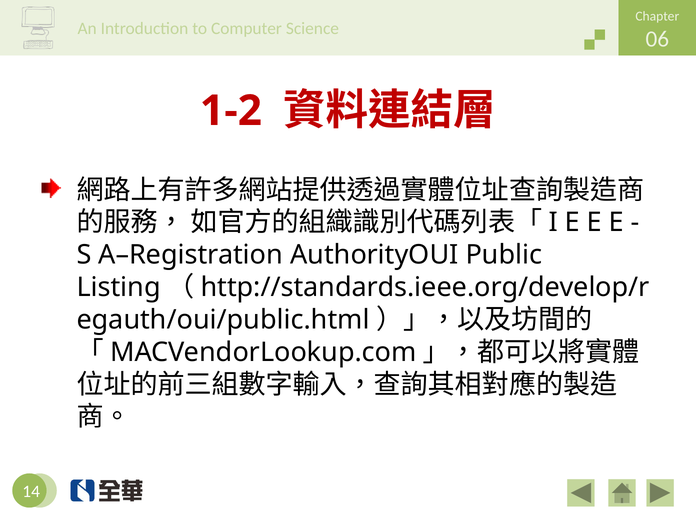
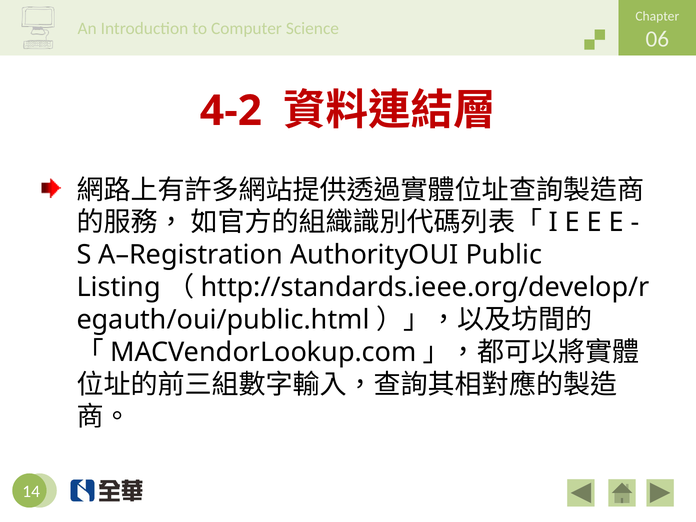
1-2: 1-2 -> 4-2
